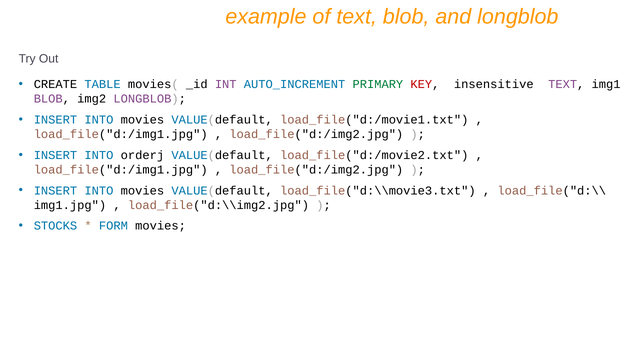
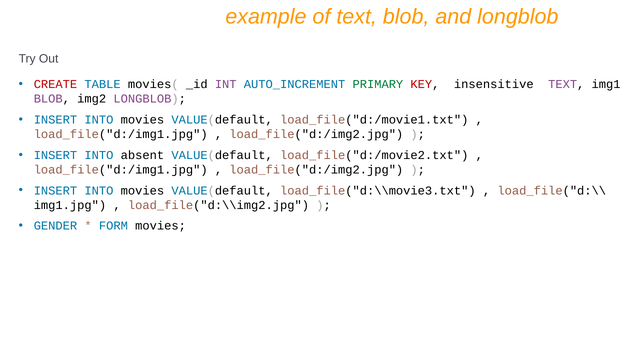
CREATE colour: black -> red
orderj: orderj -> absent
STOCKS: STOCKS -> GENDER
